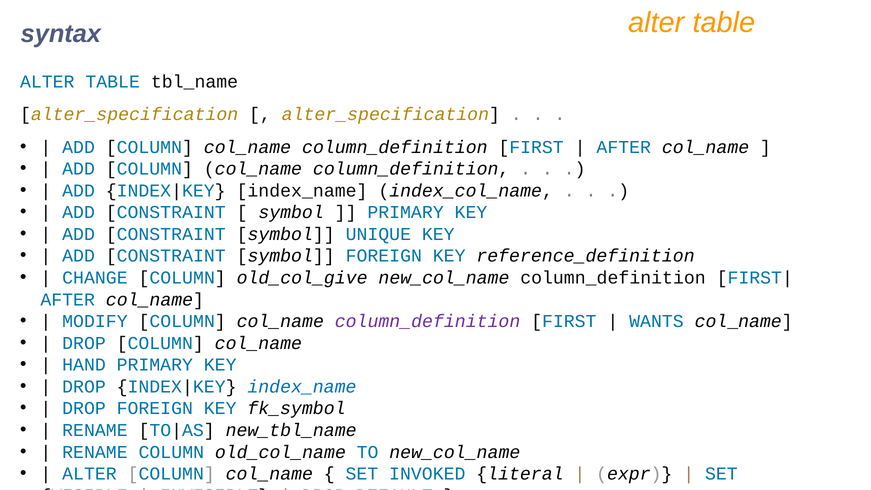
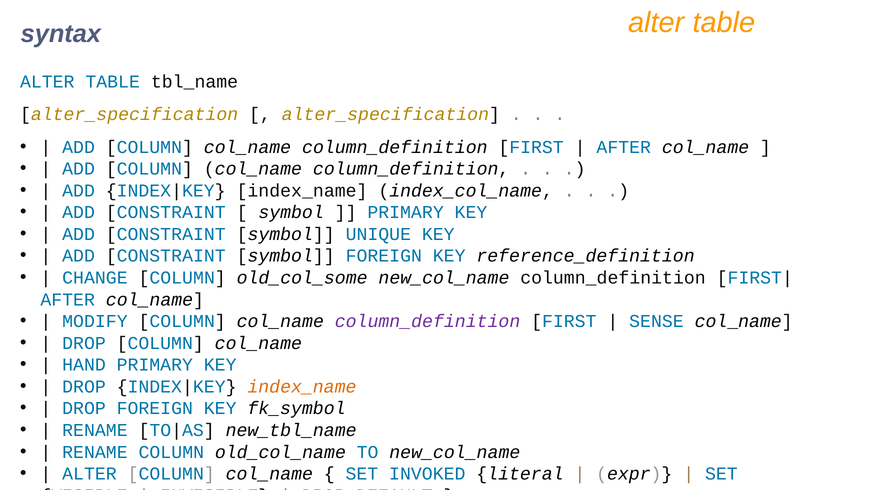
old_col_give: old_col_give -> old_col_some
WANTS: WANTS -> SENSE
index_name at (302, 387) colour: blue -> orange
